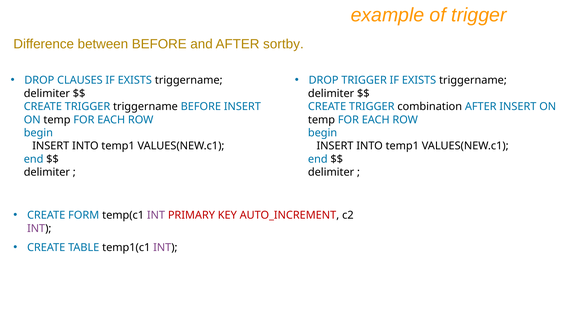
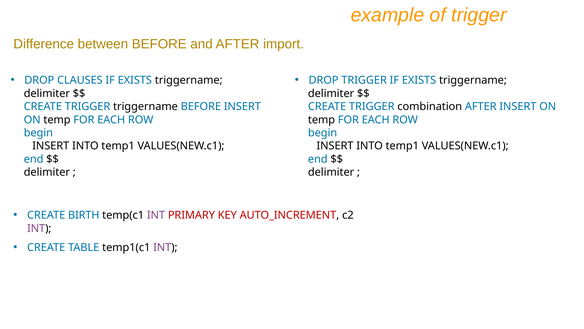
sortby: sortby -> import
FORM: FORM -> BIRTH
